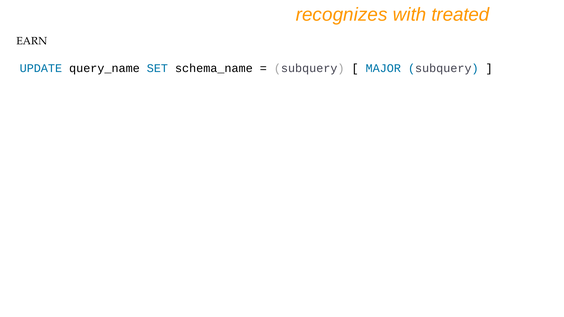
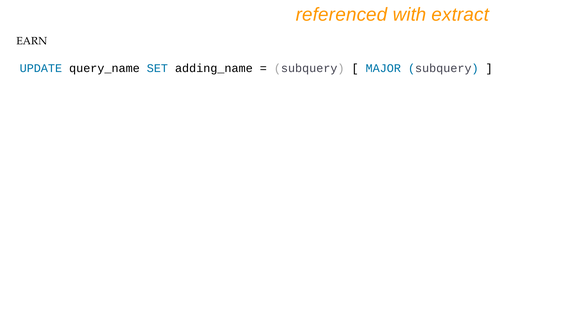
recognizes: recognizes -> referenced
treated: treated -> extract
schema_name: schema_name -> adding_name
